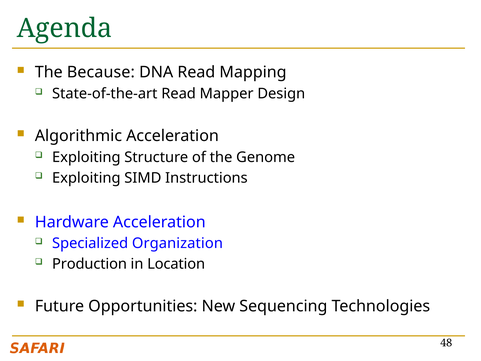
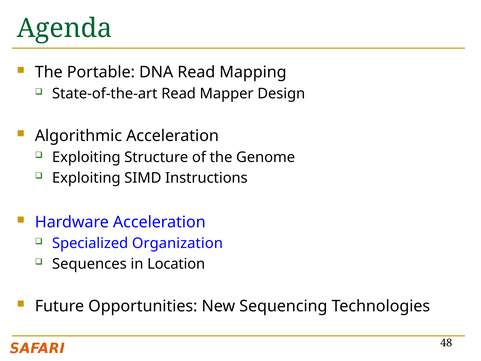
Because: Because -> Portable
Production: Production -> Sequences
